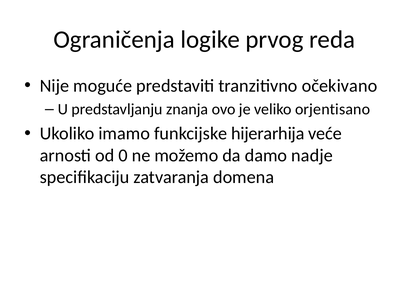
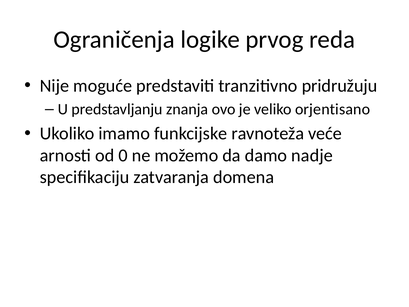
očekivano: očekivano -> pridružuju
hijerarhija: hijerarhija -> ravnoteža
